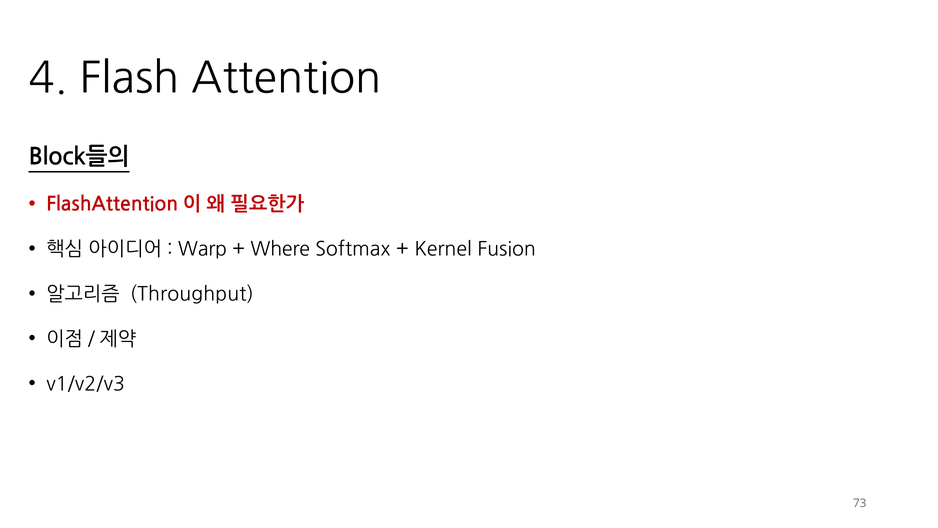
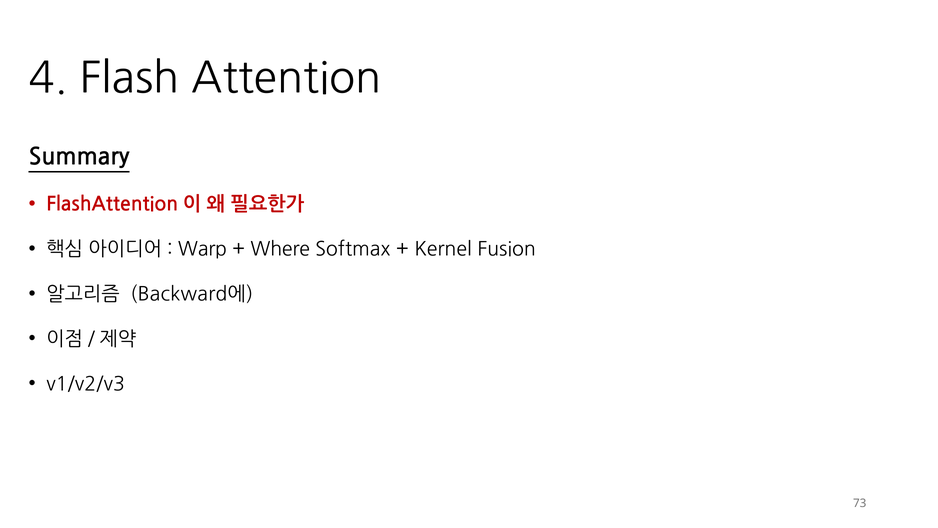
Block들의: Block들의 -> Summary
Throughput: Throughput -> Backward에
